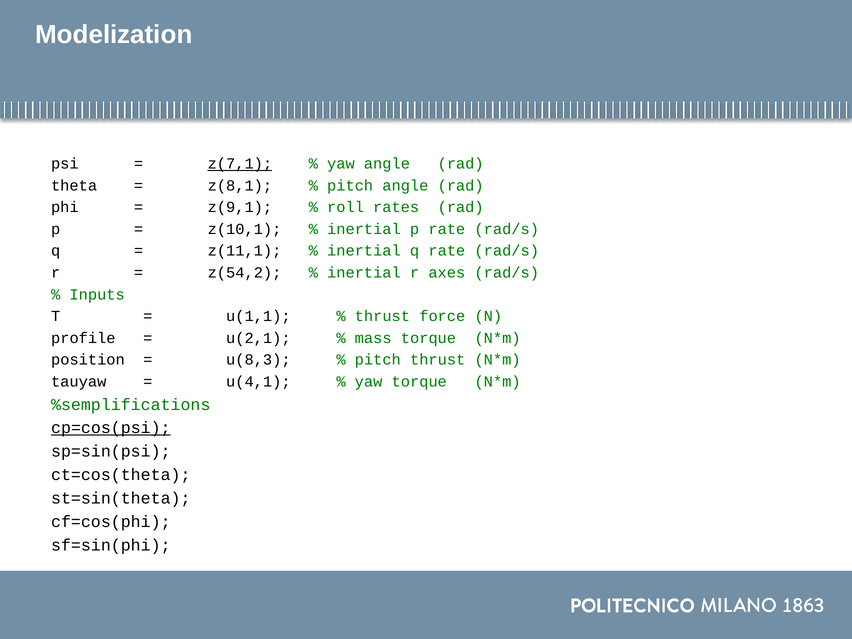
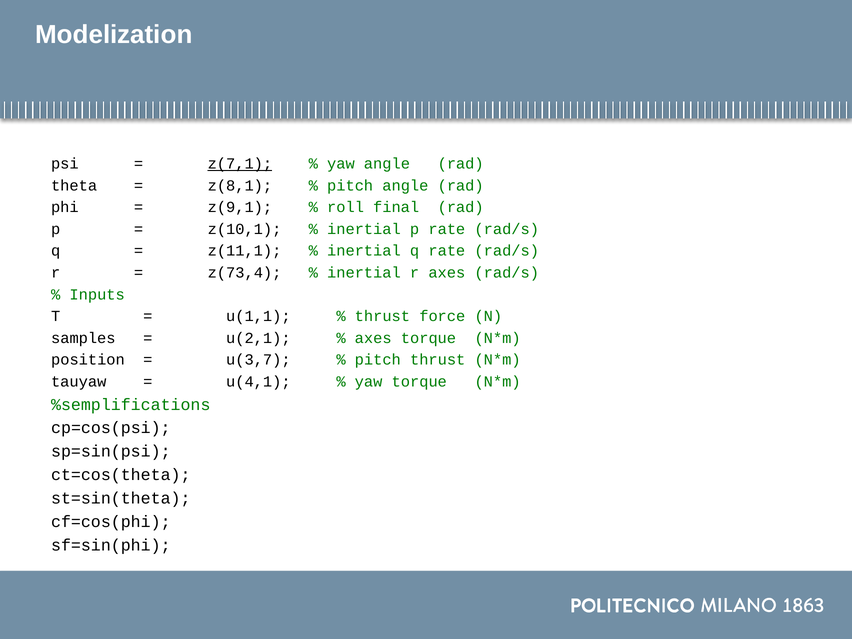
rates: rates -> final
z(54,2: z(54,2 -> z(73,4
profile: profile -> samples
mass at (373, 338): mass -> axes
u(8,3: u(8,3 -> u(3,7
cp=cos(psi underline: present -> none
